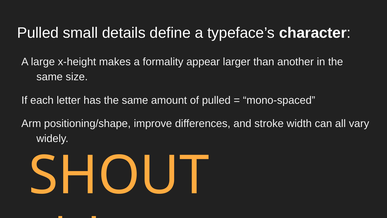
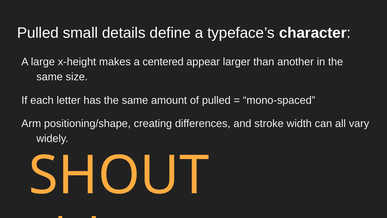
formality: formality -> centered
improve: improve -> creating
